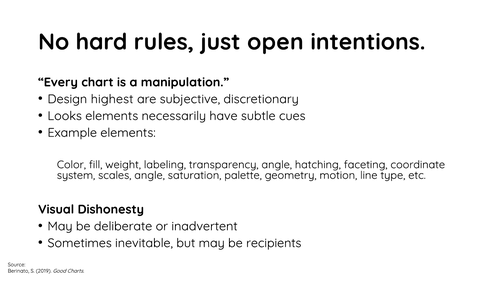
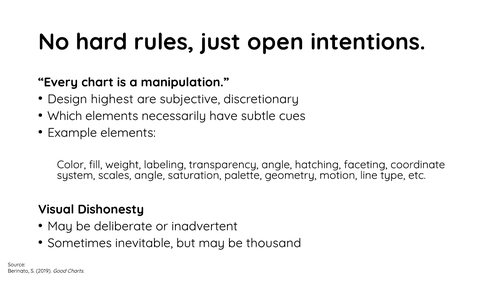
Looks: Looks -> Which
recipients: recipients -> thousand
